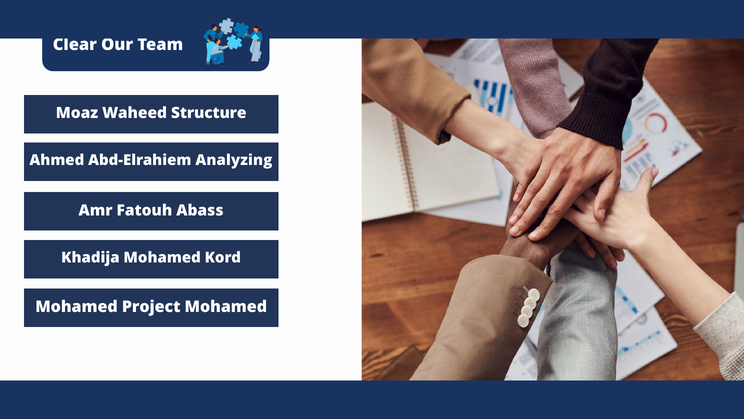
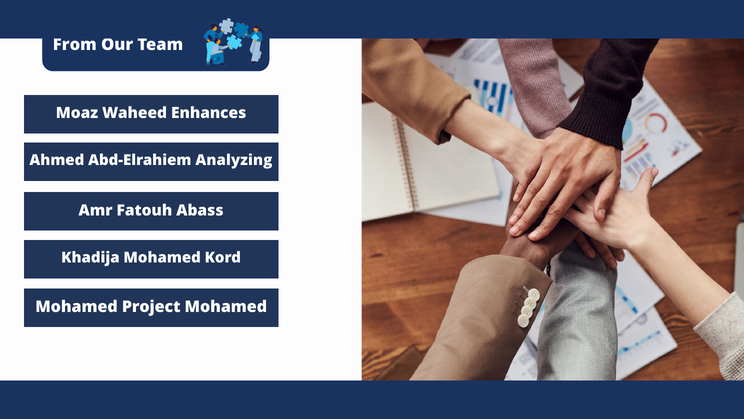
Clear: Clear -> From
Structure: Structure -> Enhances
